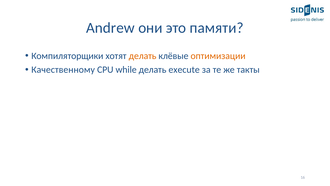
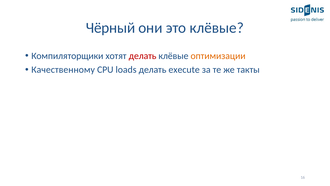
Andrew: Andrew -> Чёрный
это памяти: памяти -> клёвые
делать at (143, 56) colour: orange -> red
while: while -> loads
